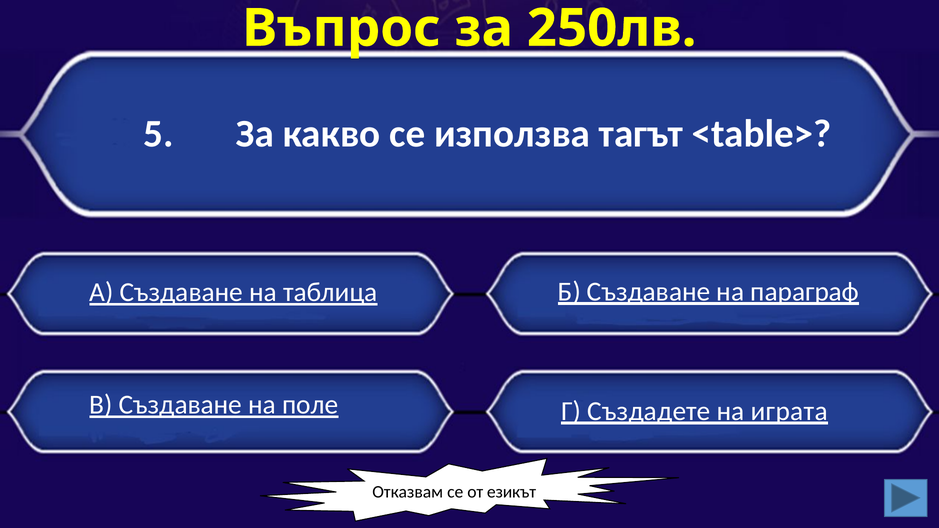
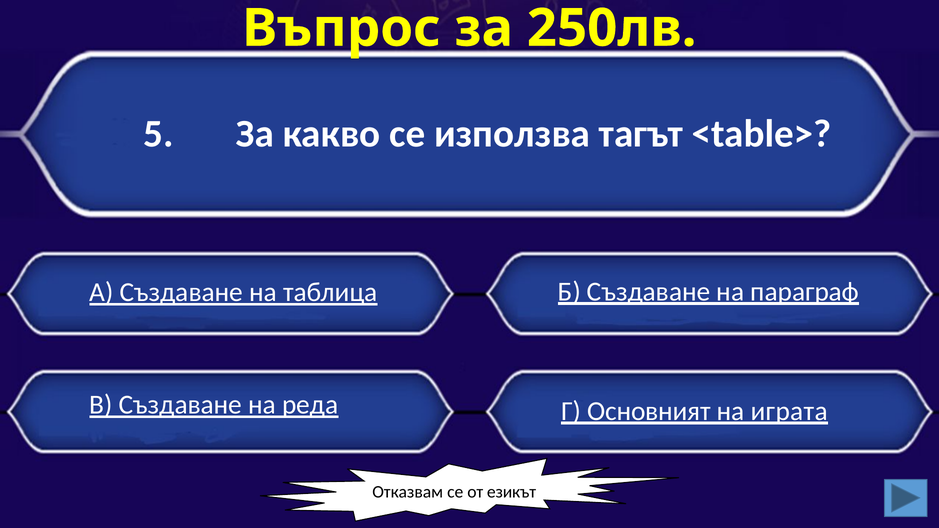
поле: поле -> реда
Създадете: Създадете -> Основният
